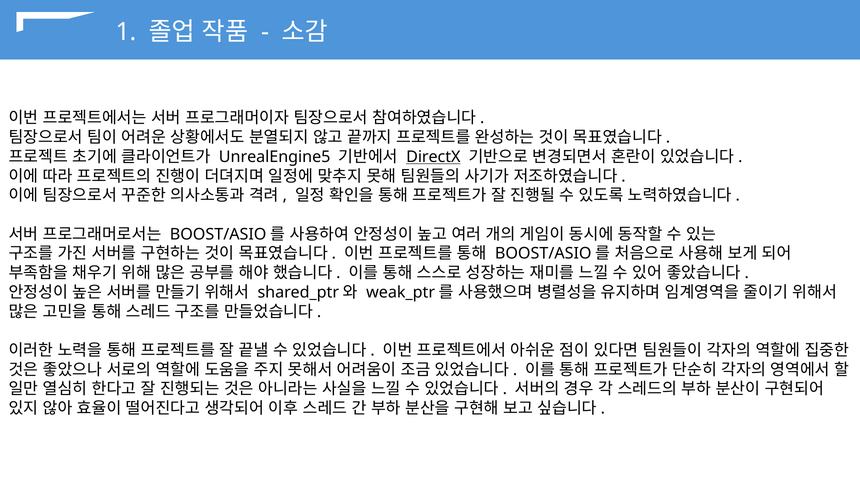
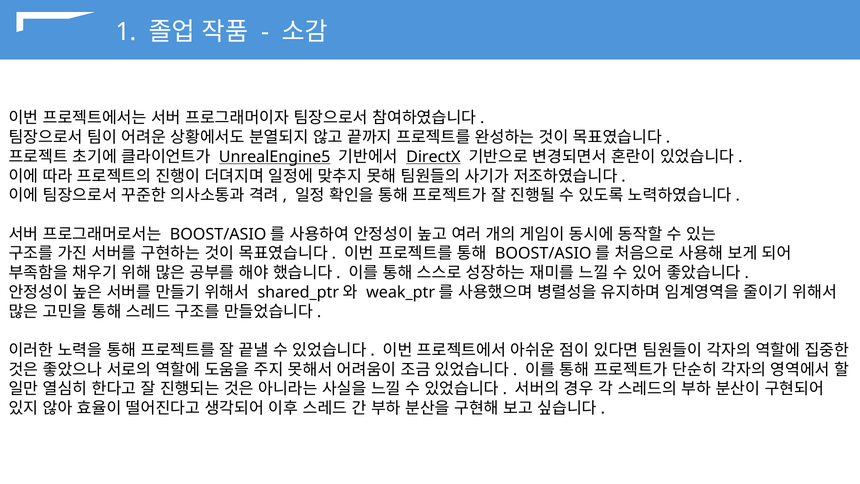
UnrealEngine5 underline: none -> present
